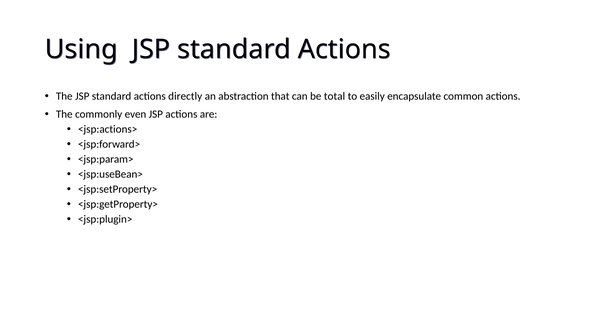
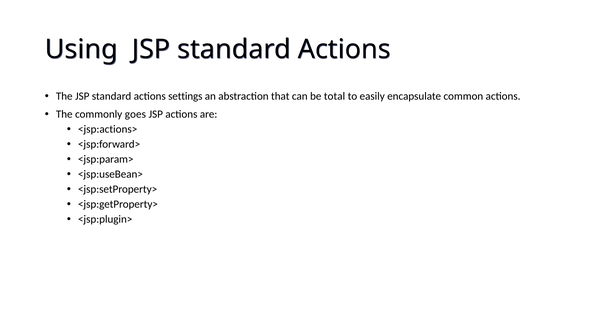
directly: directly -> settings
even: even -> goes
